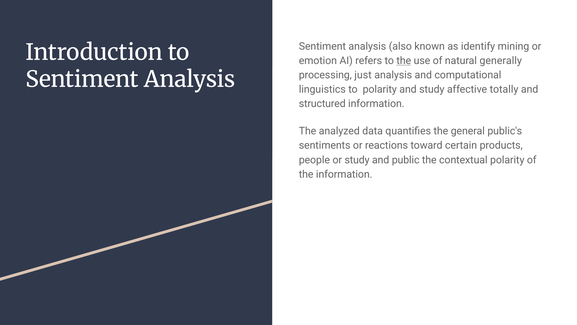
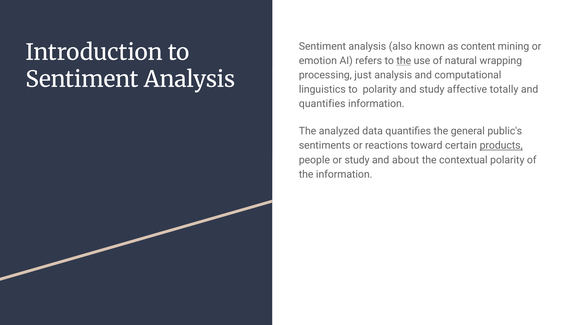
identify: identify -> content
generally: generally -> wrapping
structured at (322, 104): structured -> quantifies
products underline: none -> present
public: public -> about
